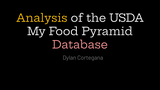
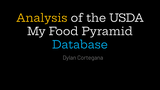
Database colour: pink -> light blue
